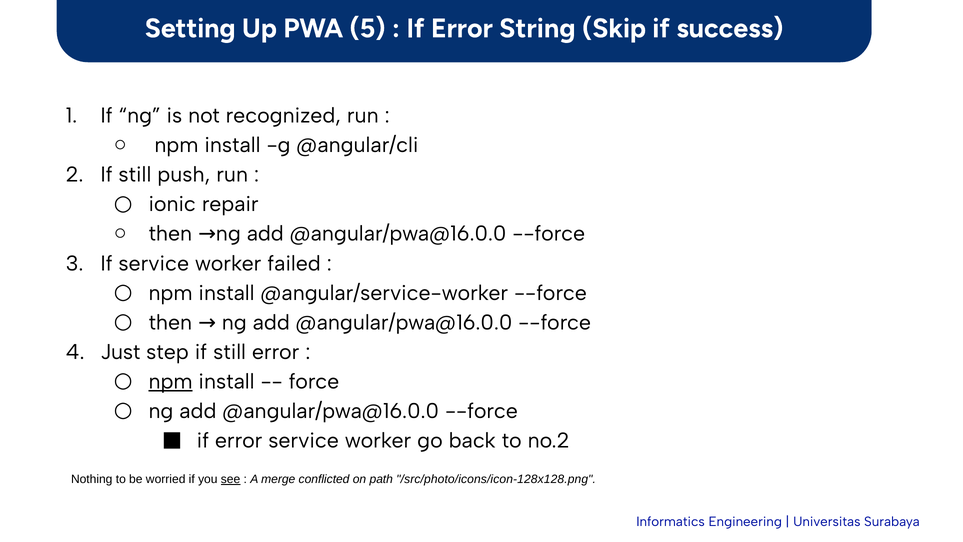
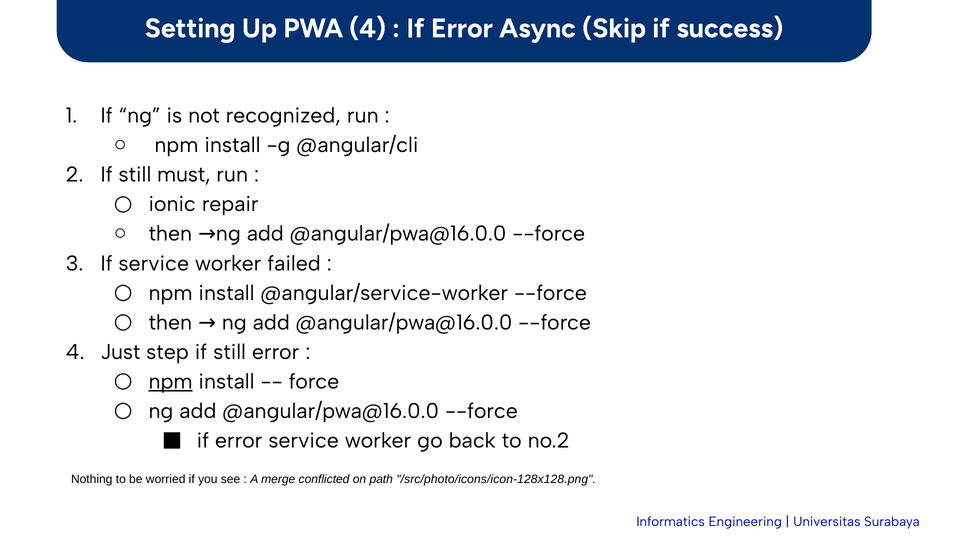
PWA 5: 5 -> 4
String: String -> Async
push: push -> must
see underline: present -> none
